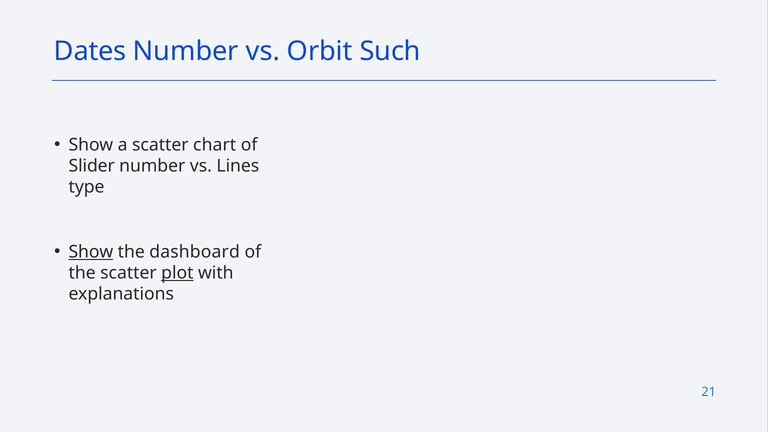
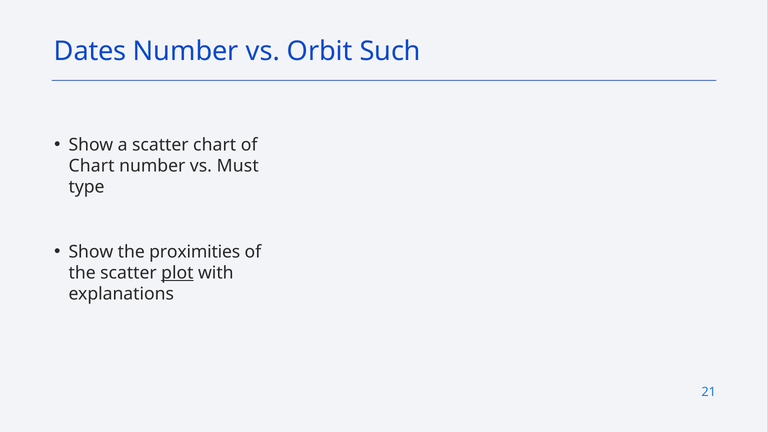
Slider at (92, 166): Slider -> Chart
Lines: Lines -> Must
Show at (91, 252) underline: present -> none
dashboard: dashboard -> proximities
